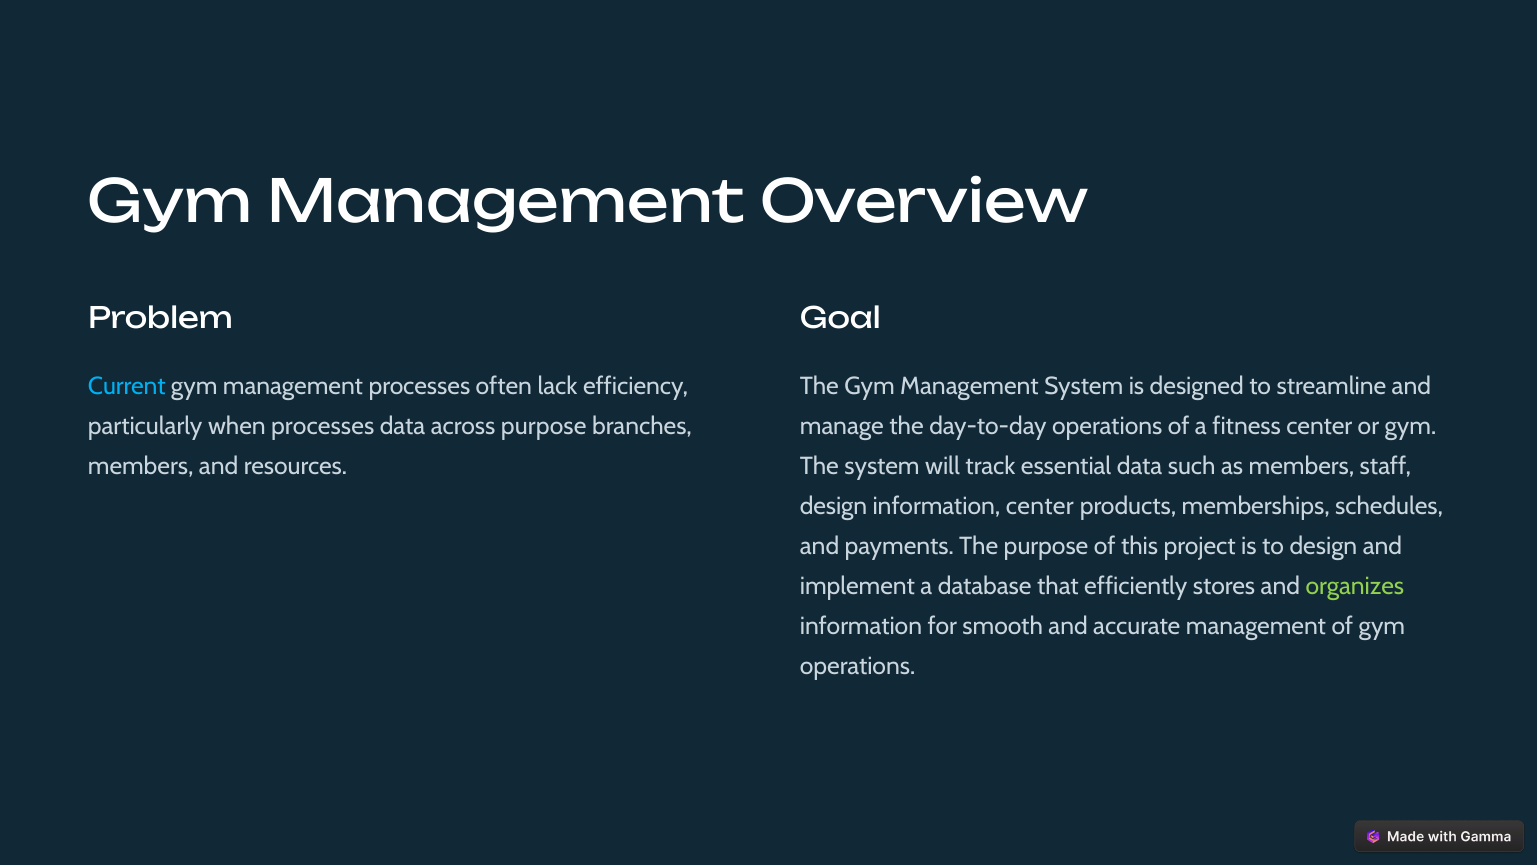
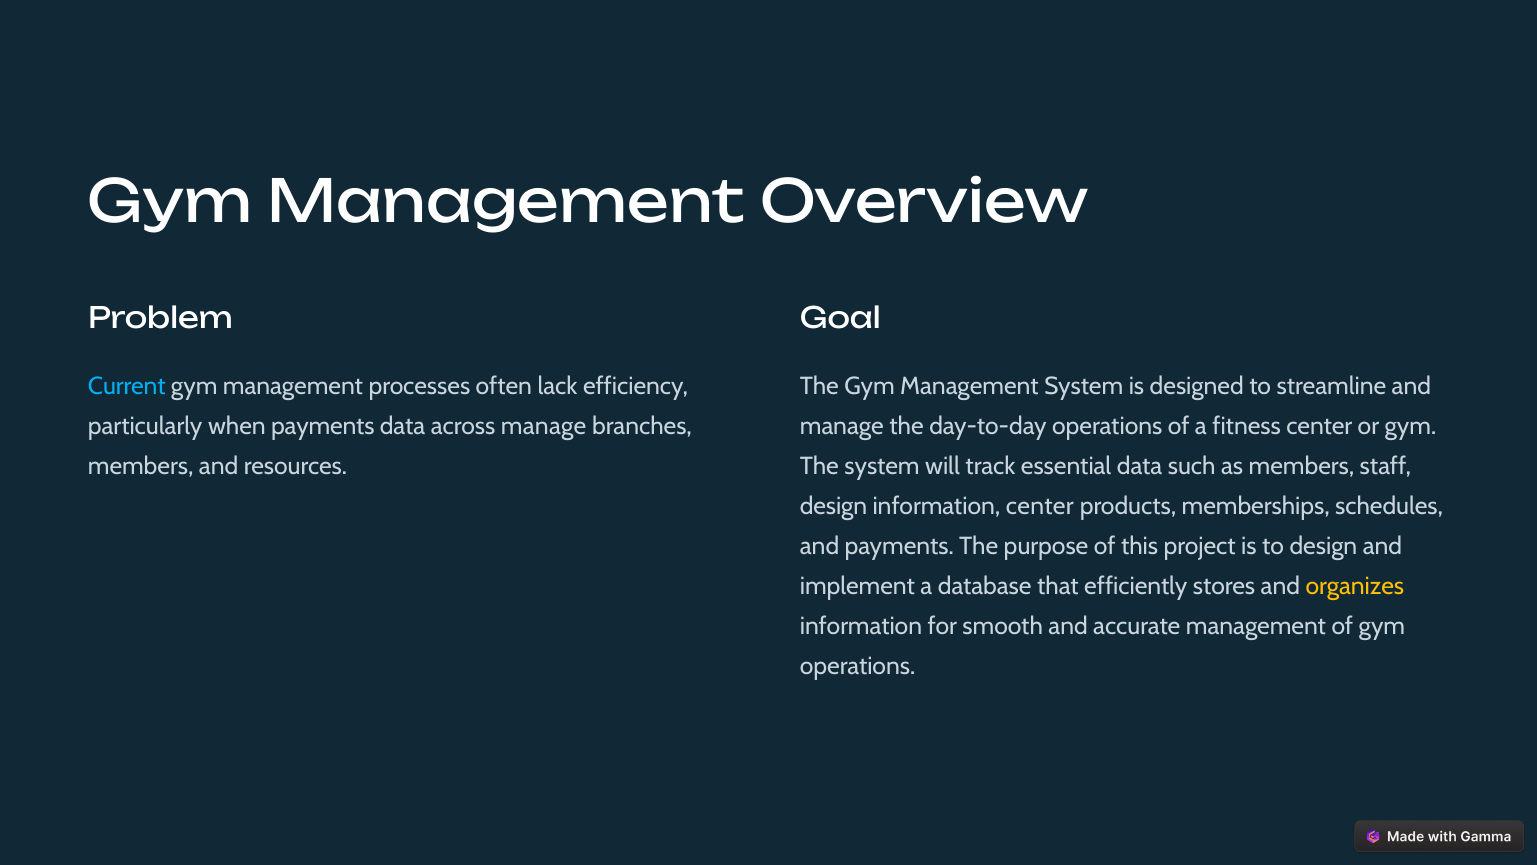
when processes: processes -> payments
across purpose: purpose -> manage
organizes colour: light green -> yellow
